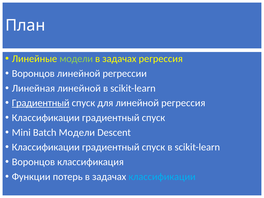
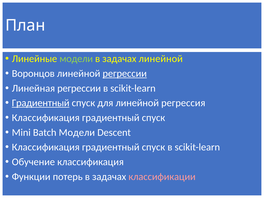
задачах регрессия: регрессия -> линейной
регрессии at (125, 73) underline: none -> present
Линейная линейной: линейной -> регрессии
Классификации at (46, 118): Классификации -> Классификация
Классификации at (46, 147): Классификации -> Классификация
Воронцов at (33, 162): Воронцов -> Обучение
классификации at (162, 177) colour: light blue -> pink
